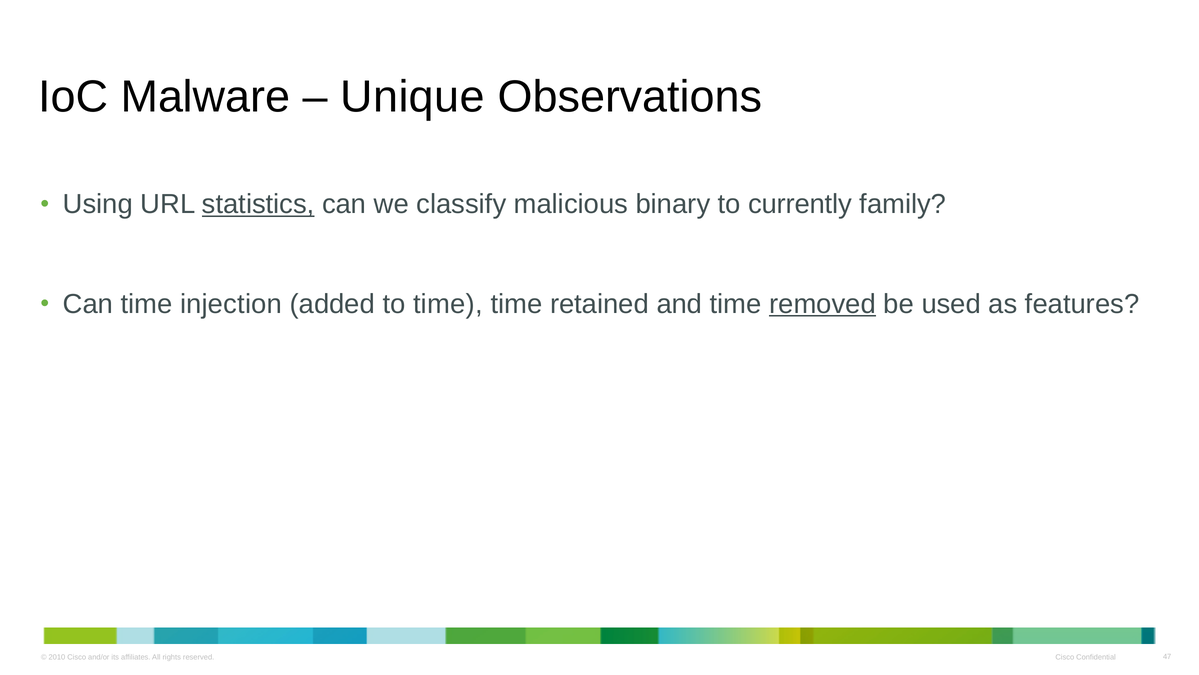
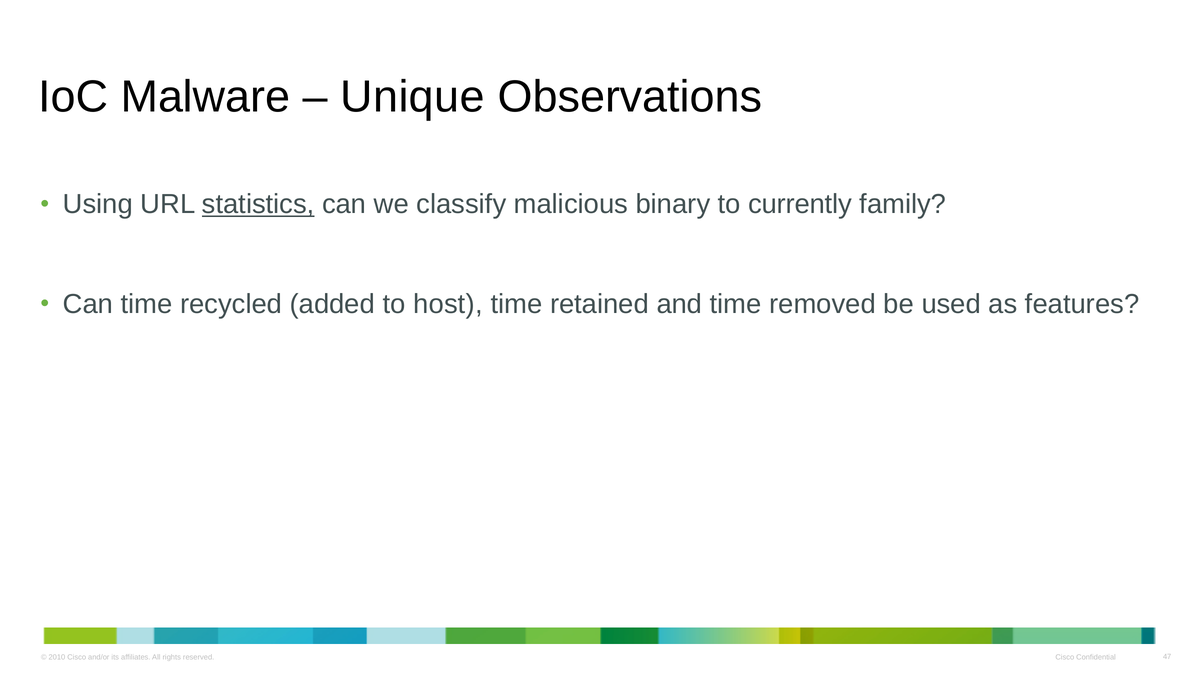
injection: injection -> recycled
to time: time -> host
removed underline: present -> none
